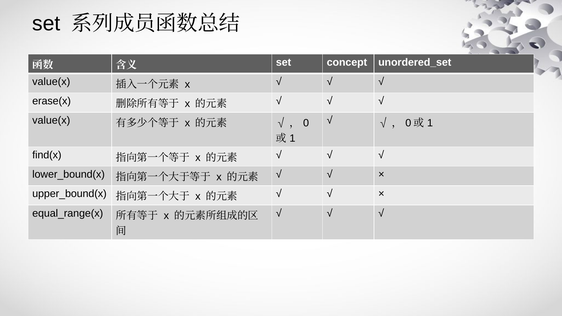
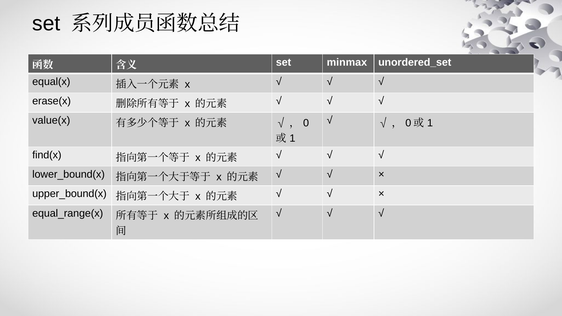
concept: concept -> minmax
value(x at (51, 82): value(x -> equal(x
